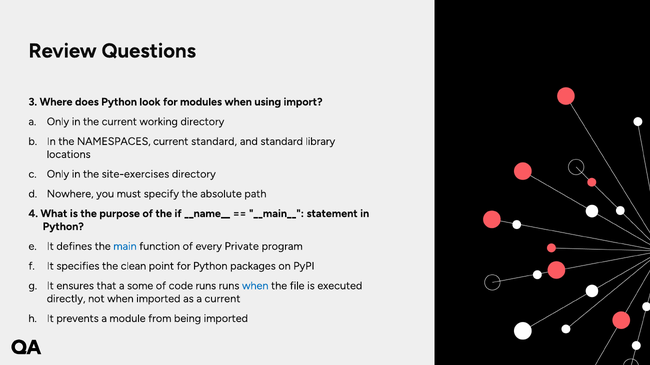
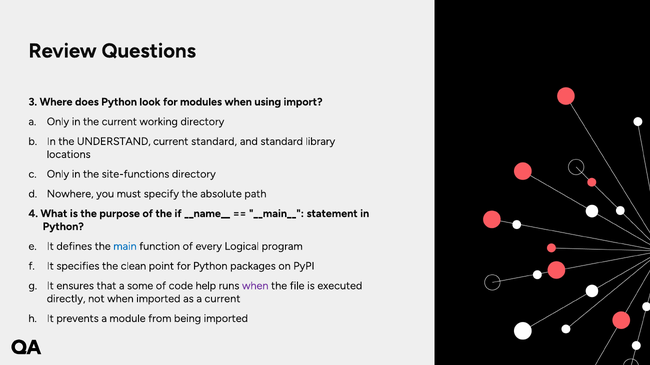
NAMESPACES: NAMESPACES -> UNDERSTAND
site-exercises: site-exercises -> site-functions
Private: Private -> Logical
code runs: runs -> help
when at (255, 286) colour: blue -> purple
